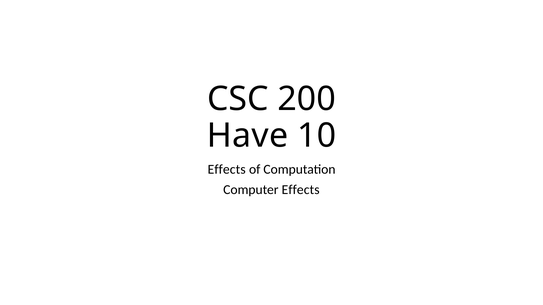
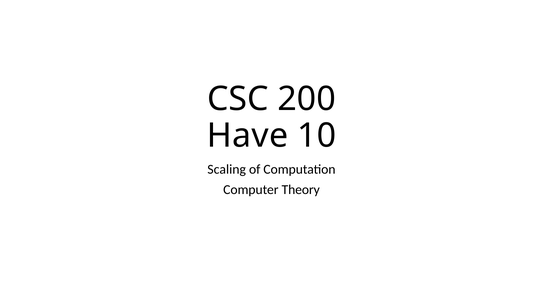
Effects at (227, 170): Effects -> Scaling
Computer Effects: Effects -> Theory
